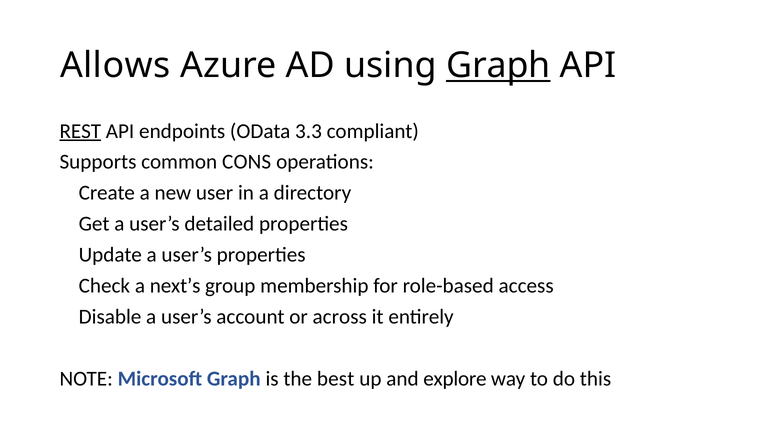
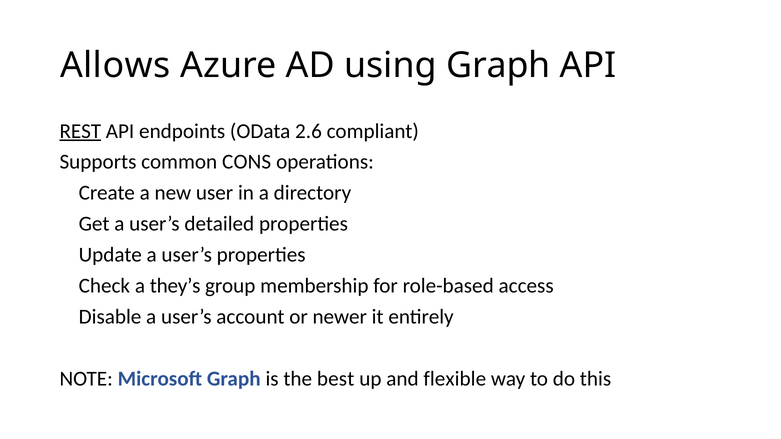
Graph at (498, 66) underline: present -> none
3.3: 3.3 -> 2.6
next’s: next’s -> they’s
across: across -> newer
explore: explore -> flexible
